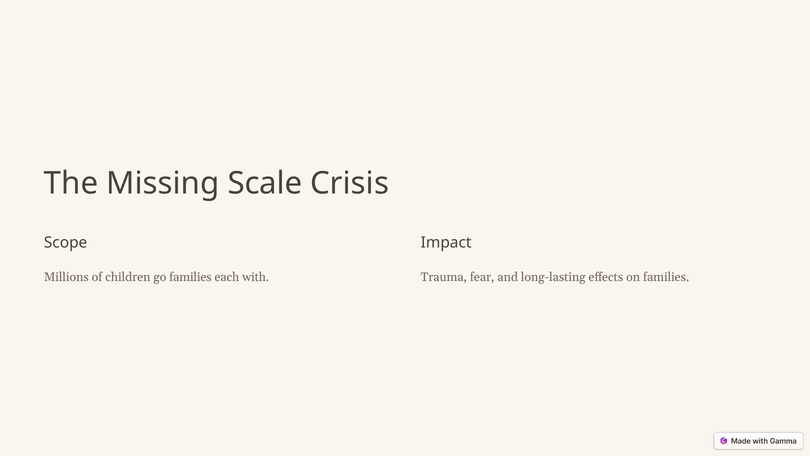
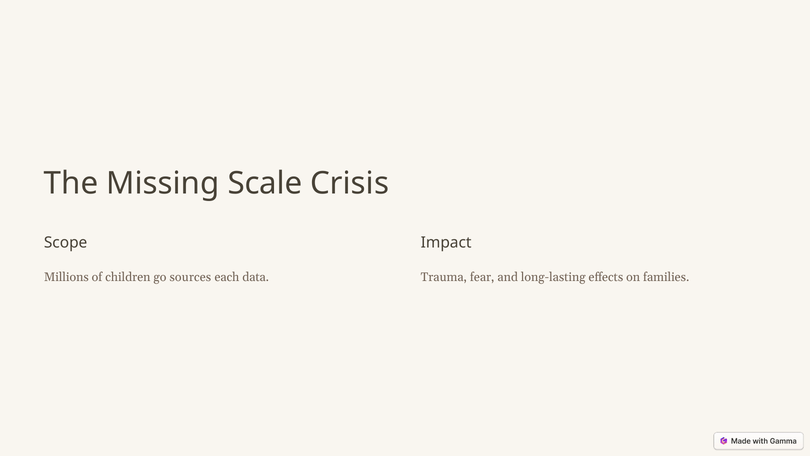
go families: families -> sources
with: with -> data
